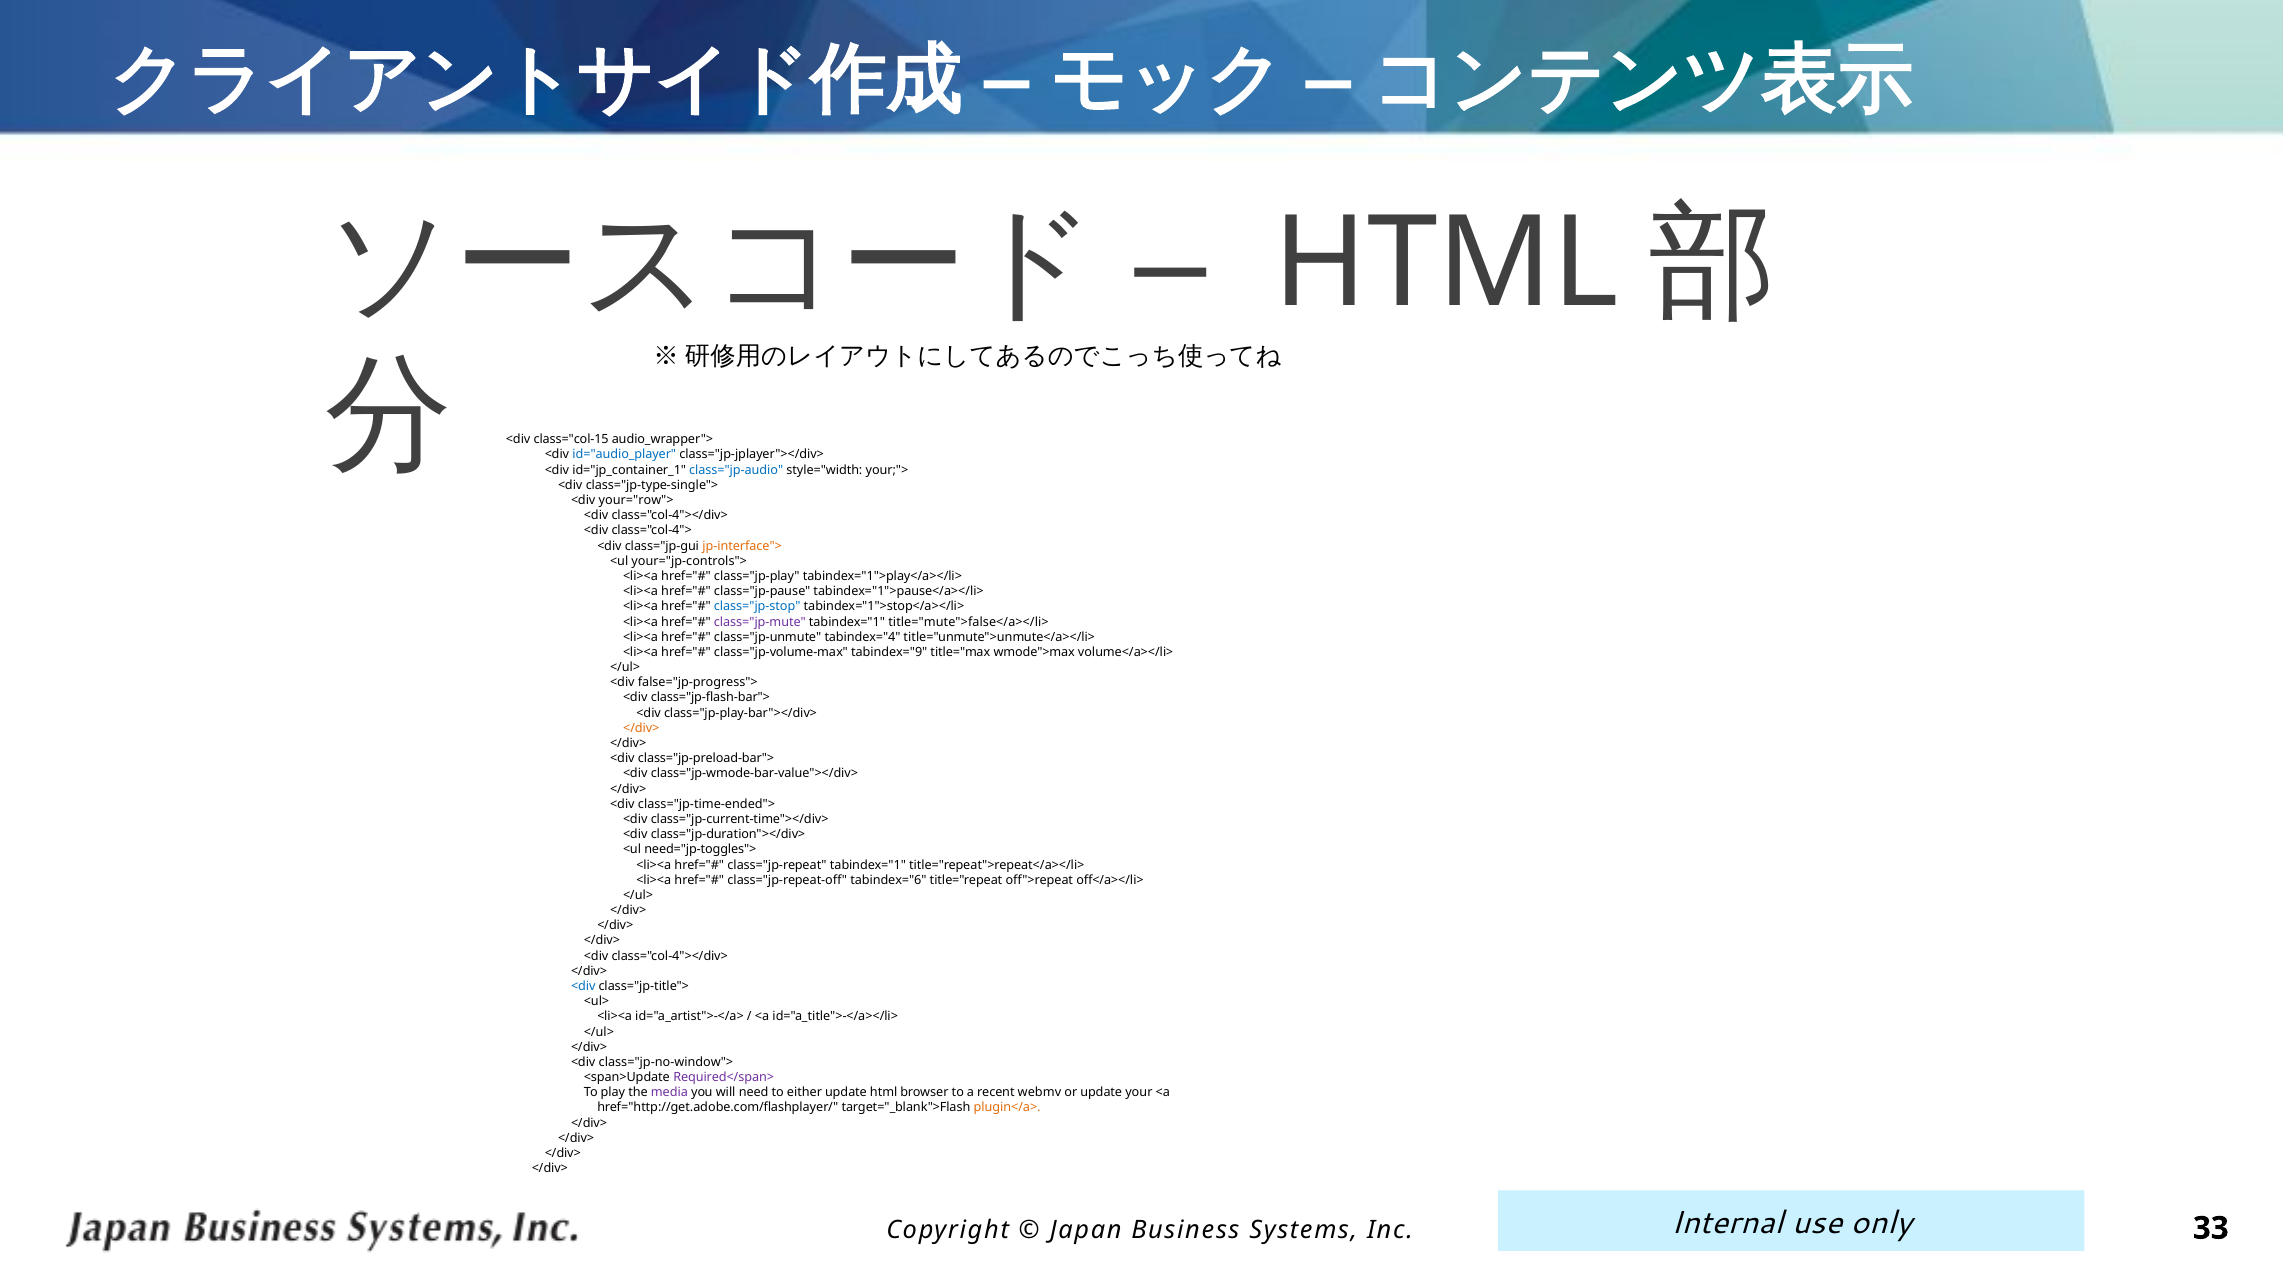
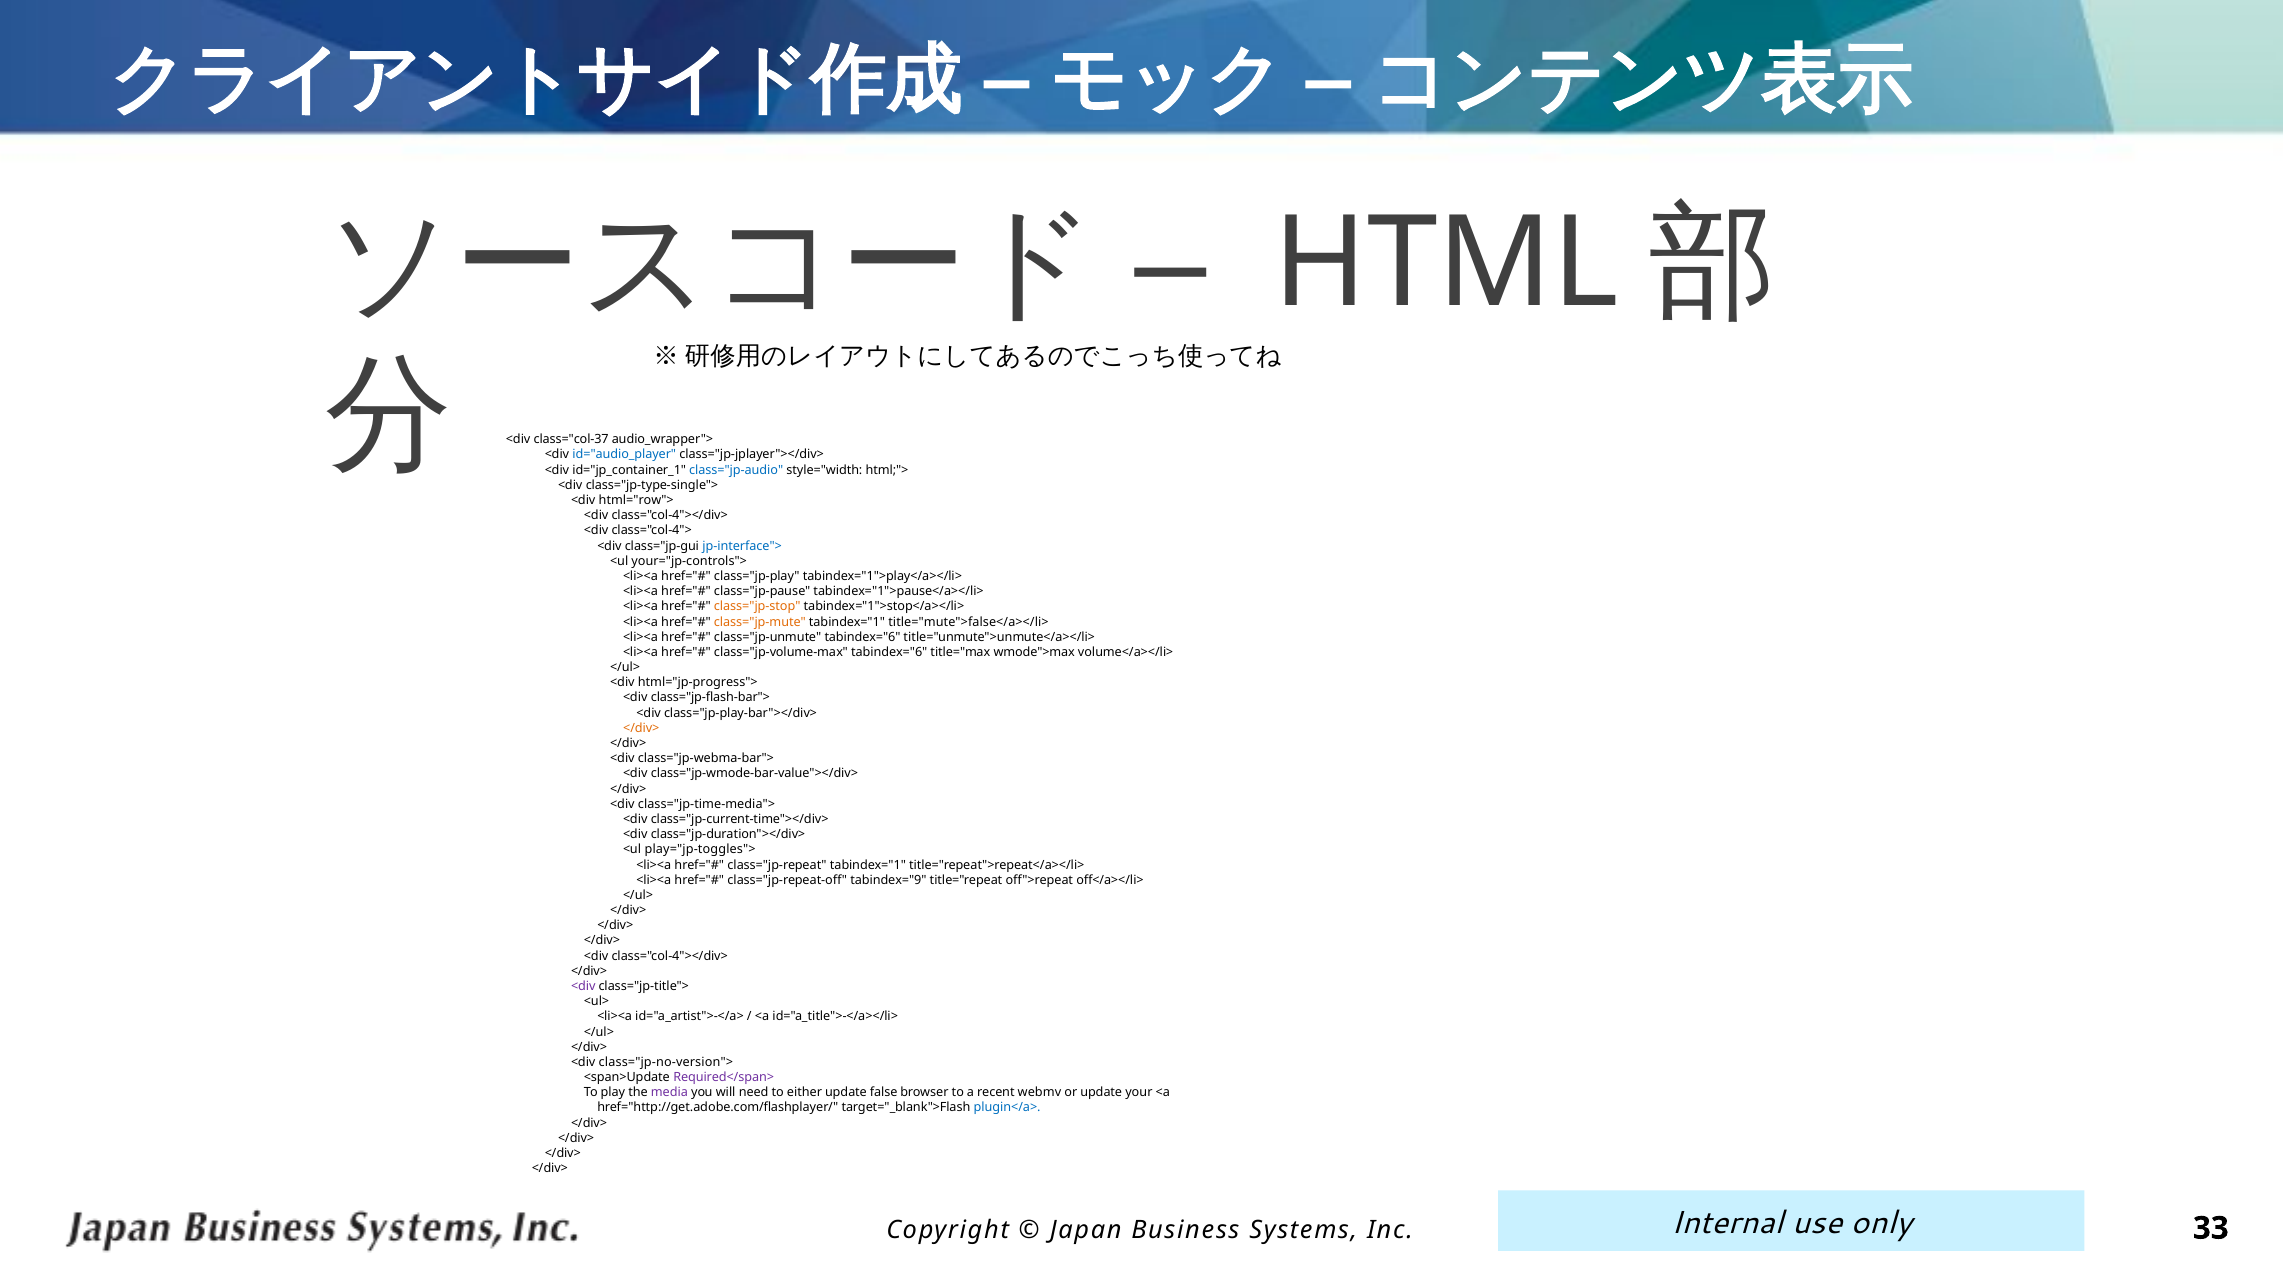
class="col-15: class="col-15 -> class="col-37
your;">: your;"> -> html;">
your="row">: your="row"> -> html="row">
jp-interface"> colour: orange -> blue
class="jp-stop colour: blue -> orange
class="jp-mute colour: purple -> orange
class="jp-unmute tabindex="4: tabindex="4 -> tabindex="6
class="jp-volume-max tabindex="9: tabindex="9 -> tabindex="6
false="jp-progress">: false="jp-progress"> -> html="jp-progress">
class="jp-preload-bar">: class="jp-preload-bar"> -> class="jp-webma-bar">
class="jp-time-ended">: class="jp-time-ended"> -> class="jp-time-media">
need="jp-toggles">: need="jp-toggles"> -> play="jp-toggles">
tabindex="6: tabindex="6 -> tabindex="9
<div at (583, 986) colour: blue -> purple
class="jp-no-window">: class="jp-no-window"> -> class="jp-no-version">
update html: html -> false
plugin</a> colour: orange -> blue
